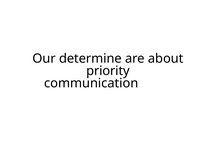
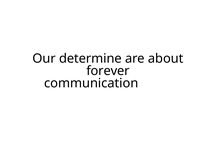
priority: priority -> forever
